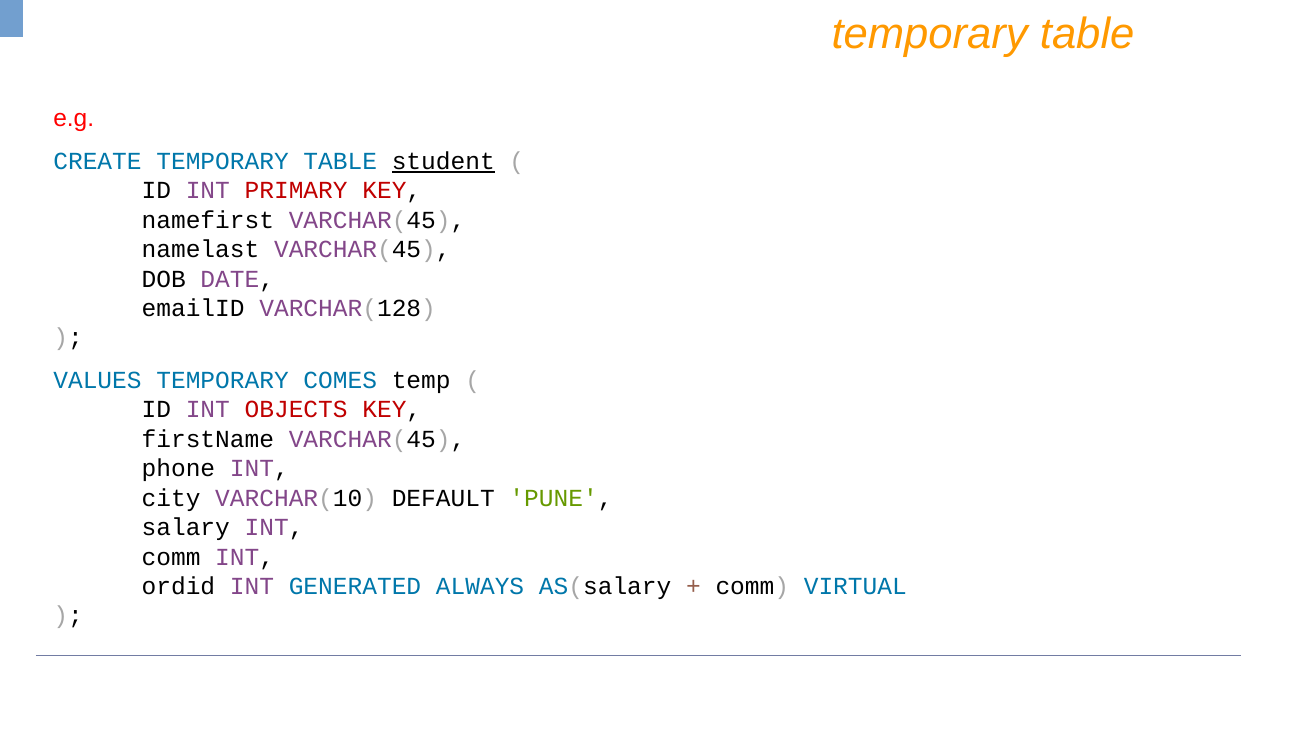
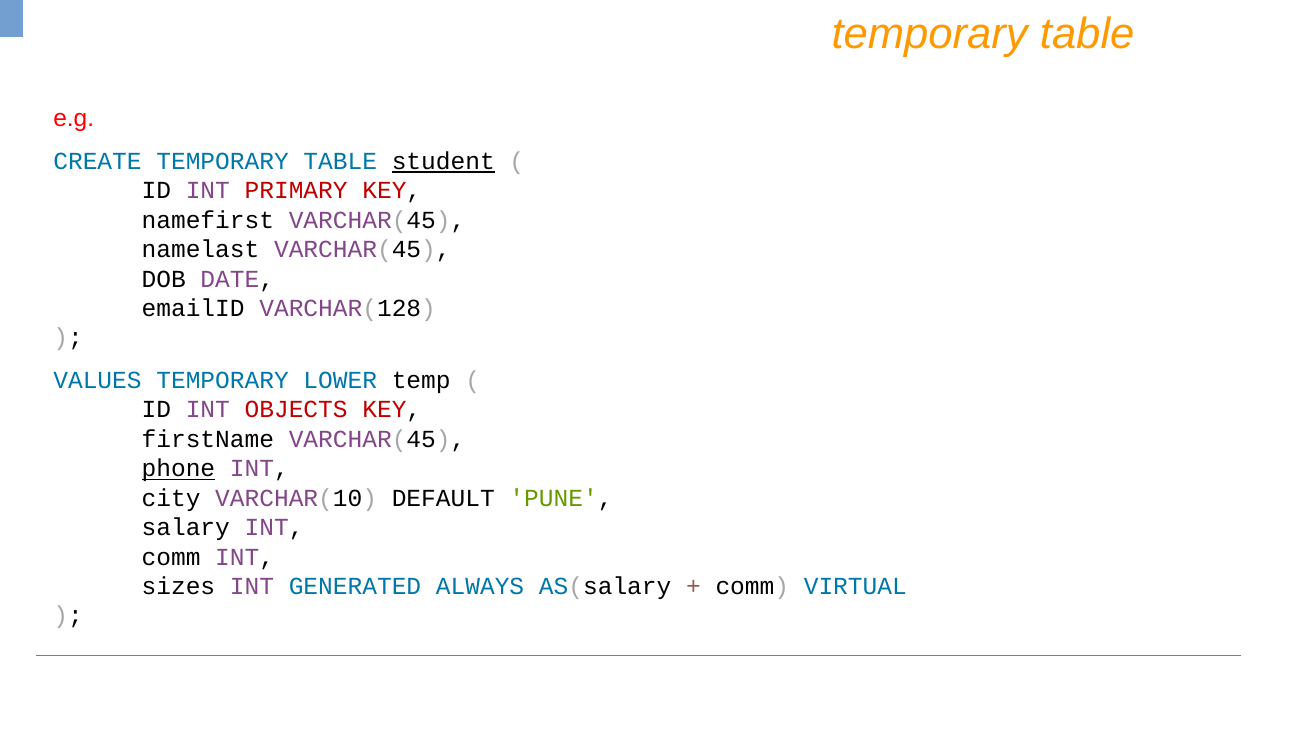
COMES: COMES -> LOWER
phone underline: none -> present
ordid: ordid -> sizes
